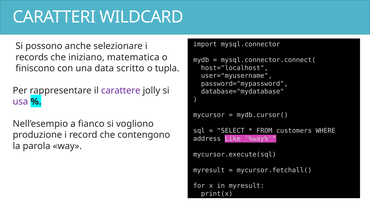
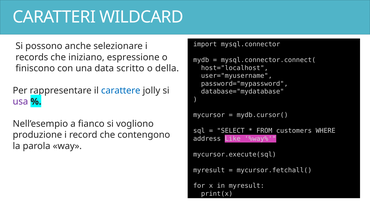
matematica: matematica -> espressione
tupla: tupla -> della
carattere colour: purple -> blue
